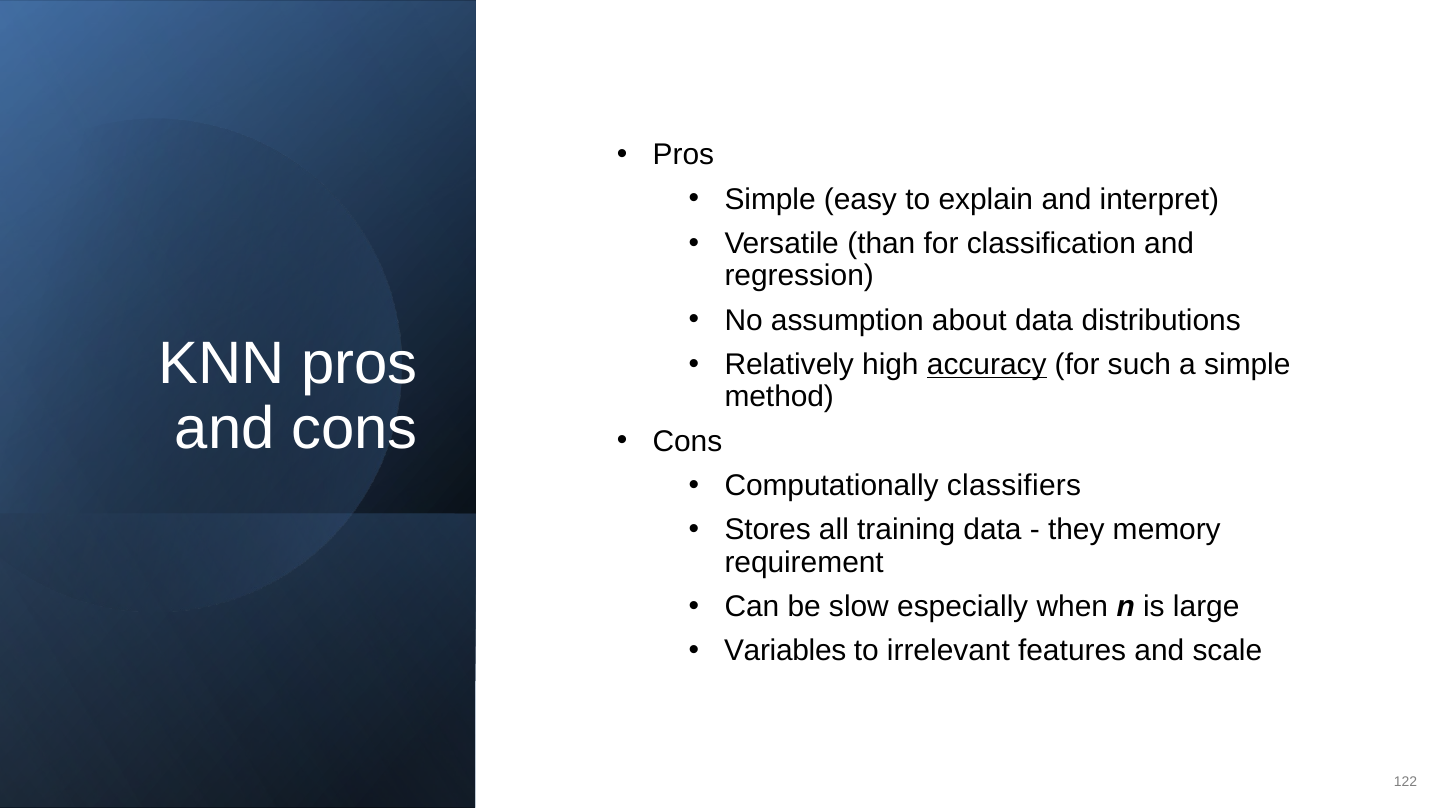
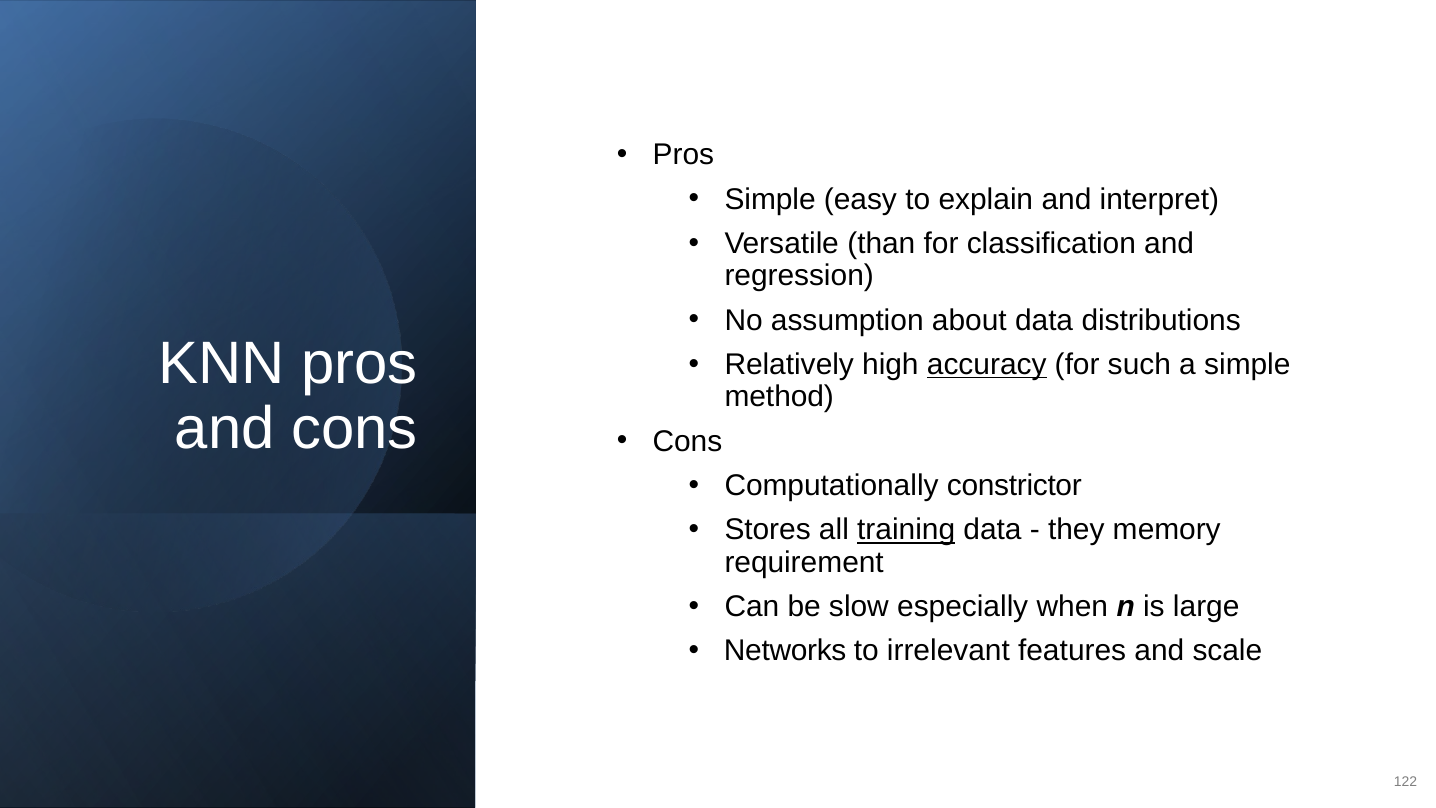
classifiers: classifiers -> constrictor
training underline: none -> present
Variables: Variables -> Networks
